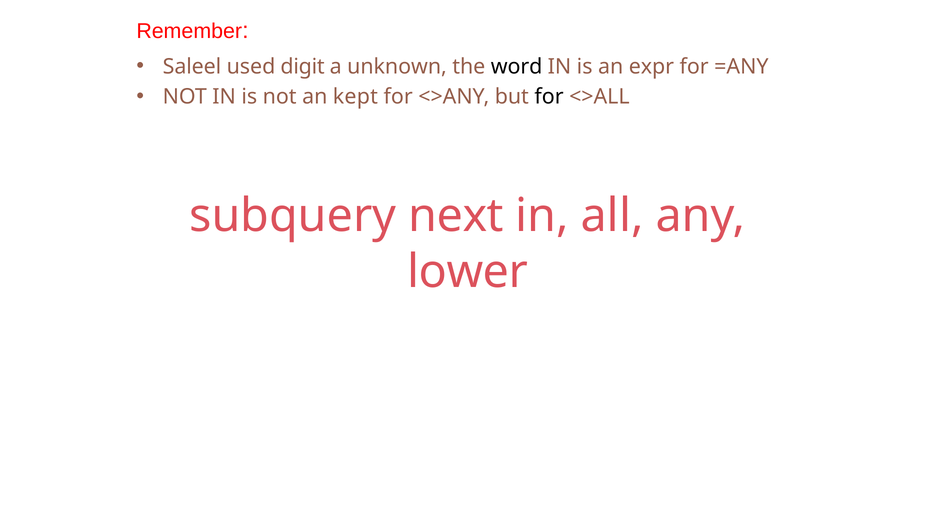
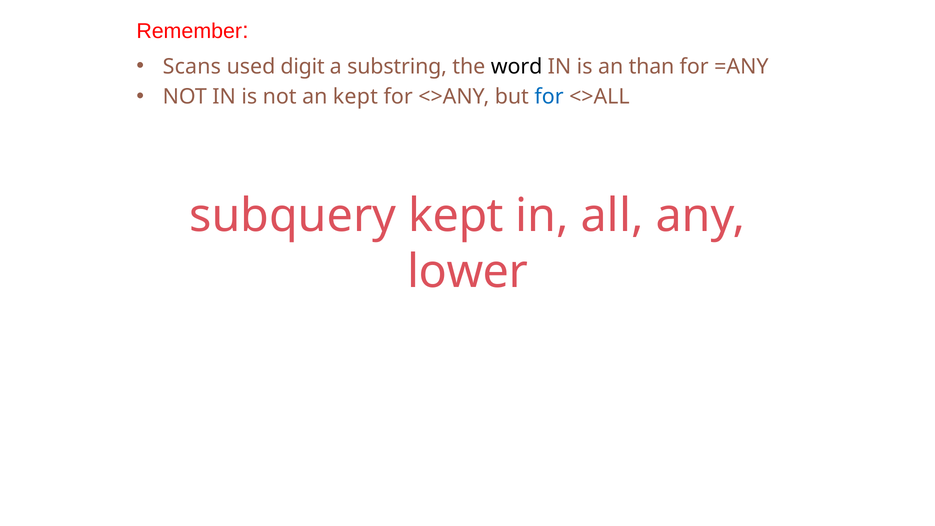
Saleel: Saleel -> Scans
unknown: unknown -> substring
expr: expr -> than
for at (549, 97) colour: black -> blue
subquery next: next -> kept
